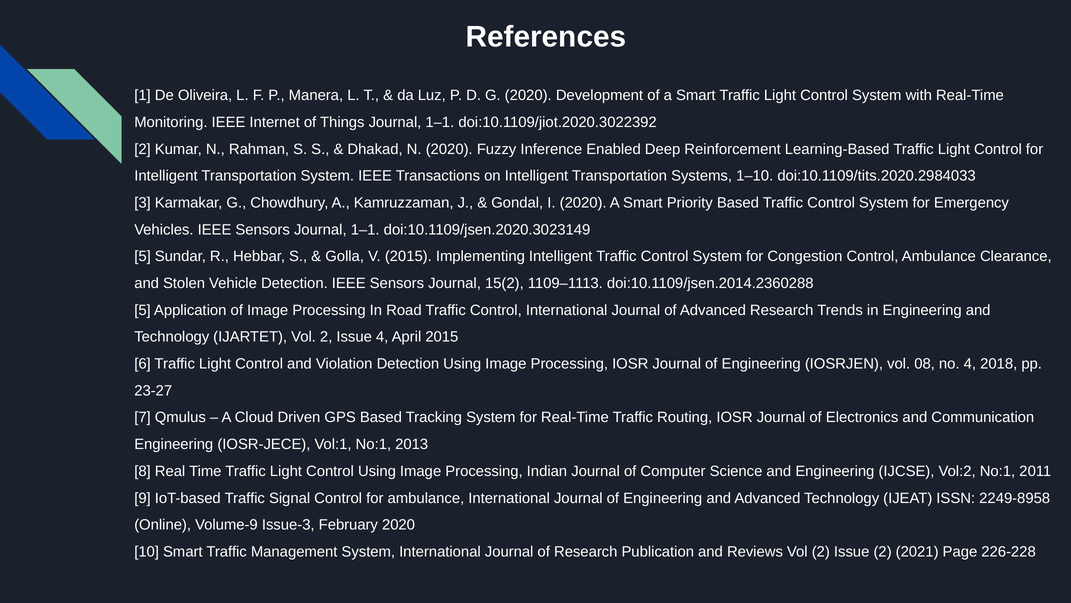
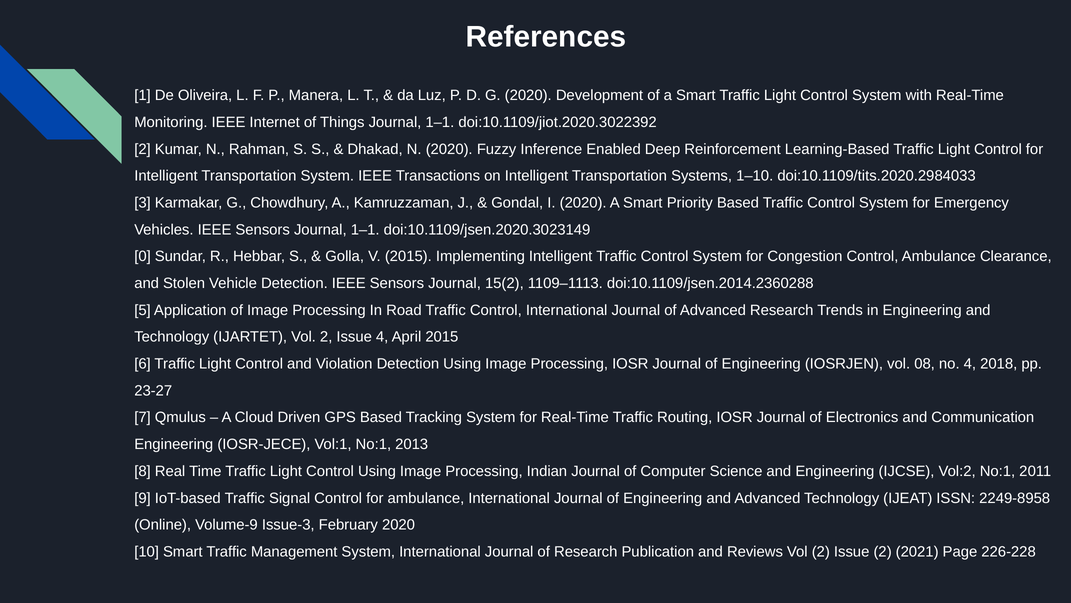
5 at (143, 256): 5 -> 0
